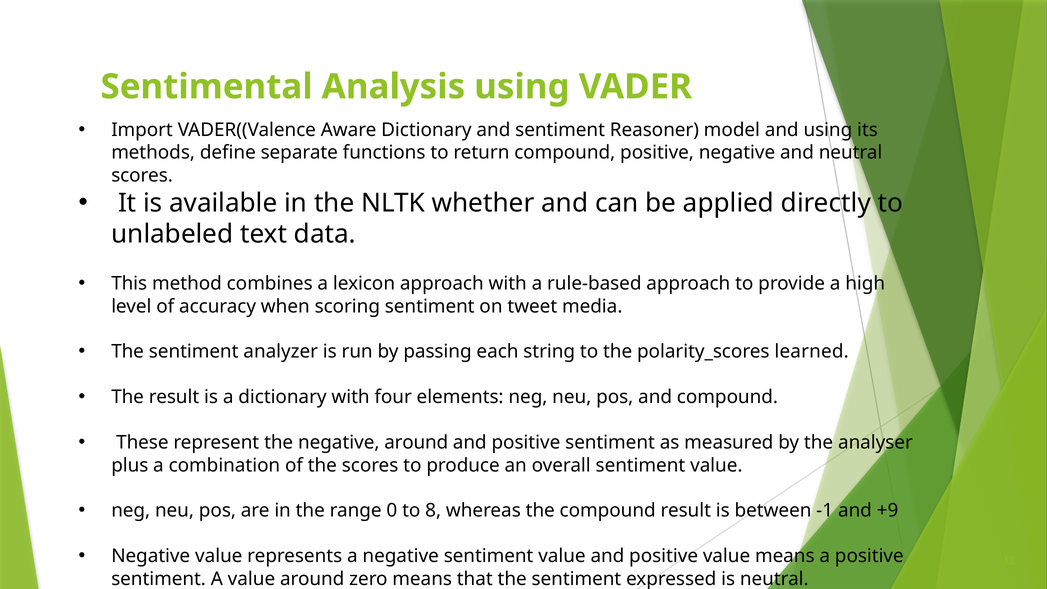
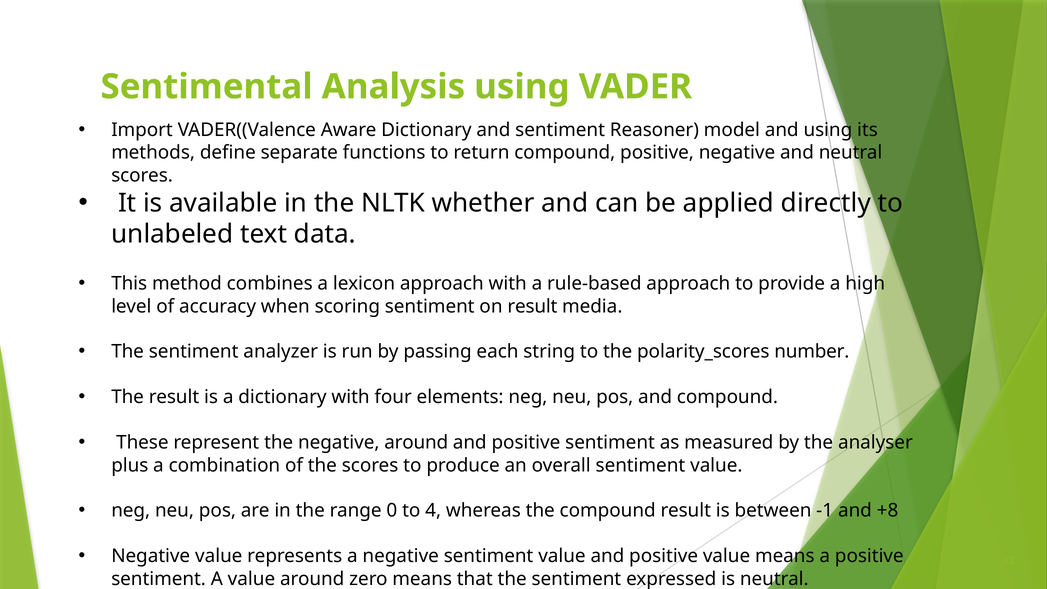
on tweet: tweet -> result
learned: learned -> number
8: 8 -> 4
+9: +9 -> +8
